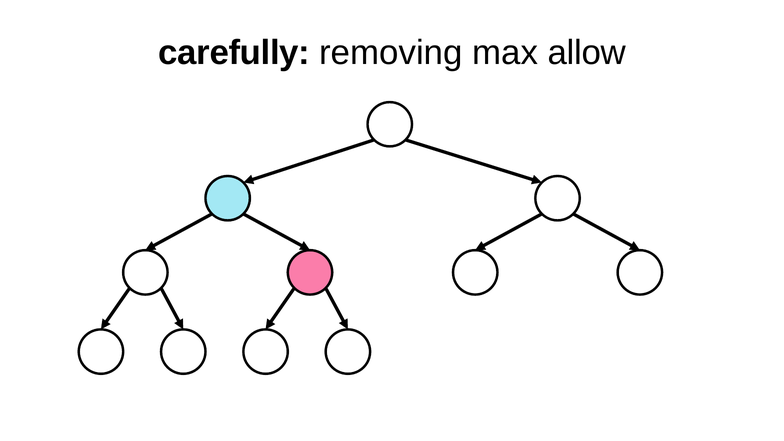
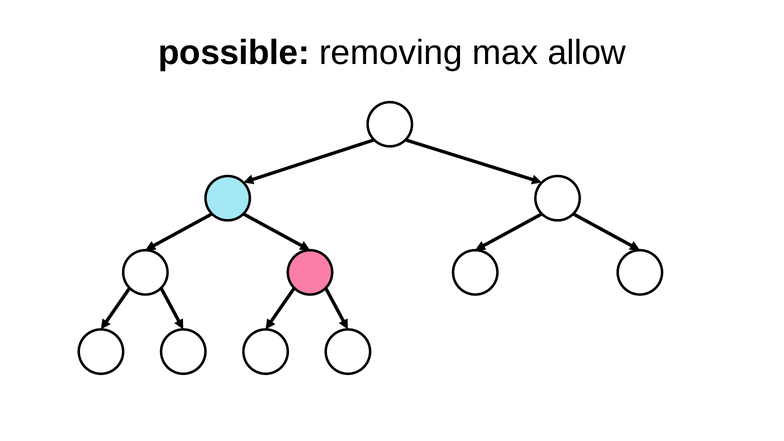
carefully: carefully -> possible
